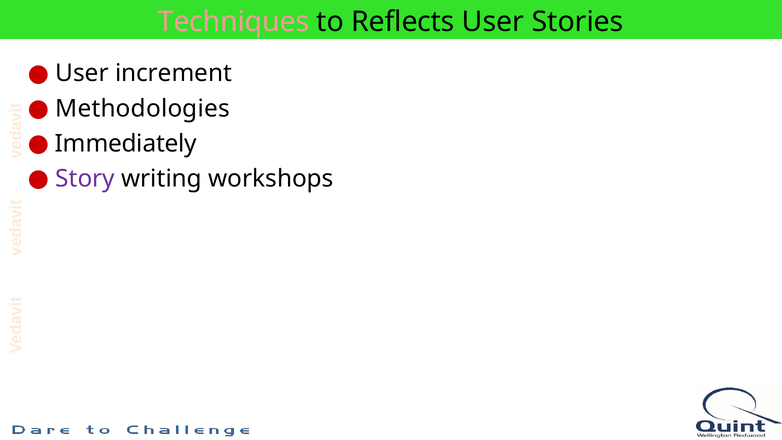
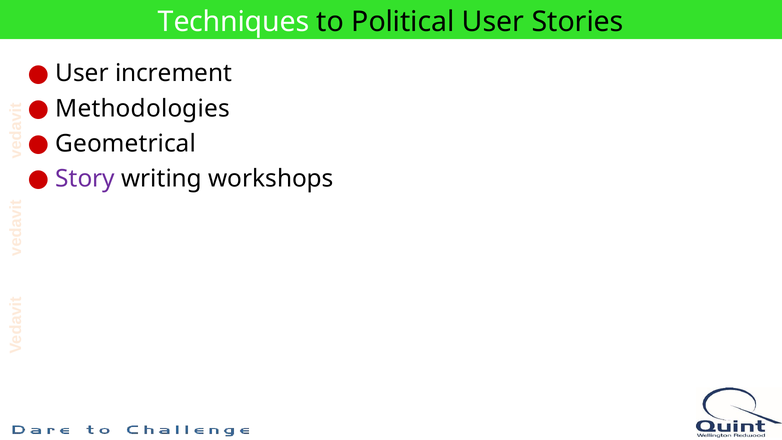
Techniques colour: pink -> white
Reflects: Reflects -> Political
Immediately: Immediately -> Geometrical
